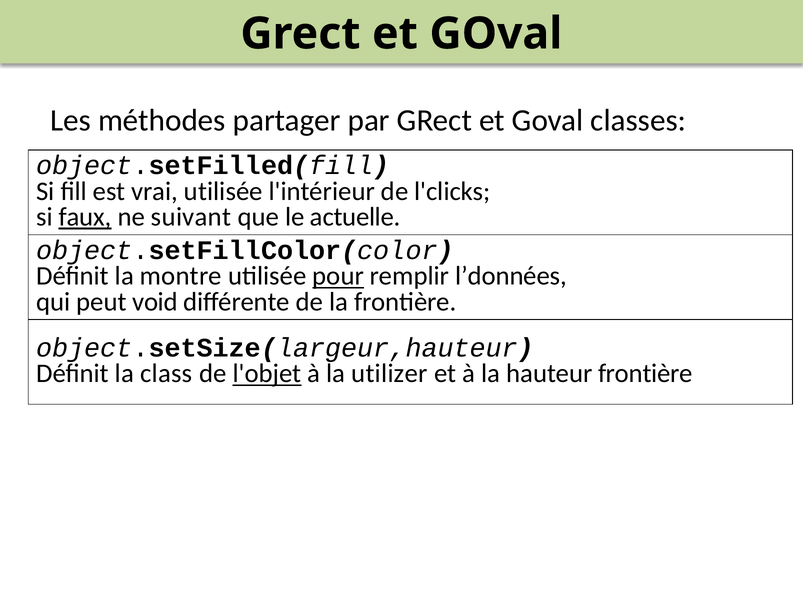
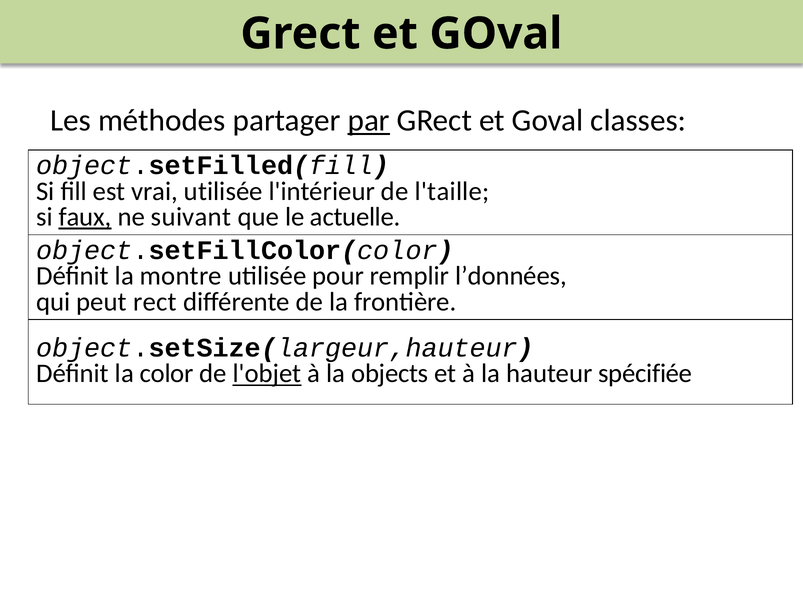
par underline: none -> present
l'clicks: l'clicks -> l'taille
pour underline: present -> none
void: void -> rect
class: class -> color
utilizer: utilizer -> objects
hauteur frontière: frontière -> spécifiée
